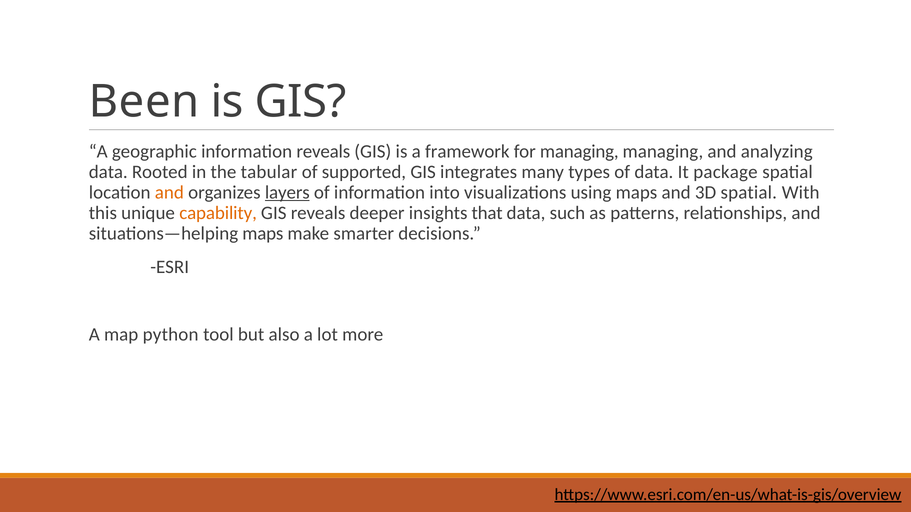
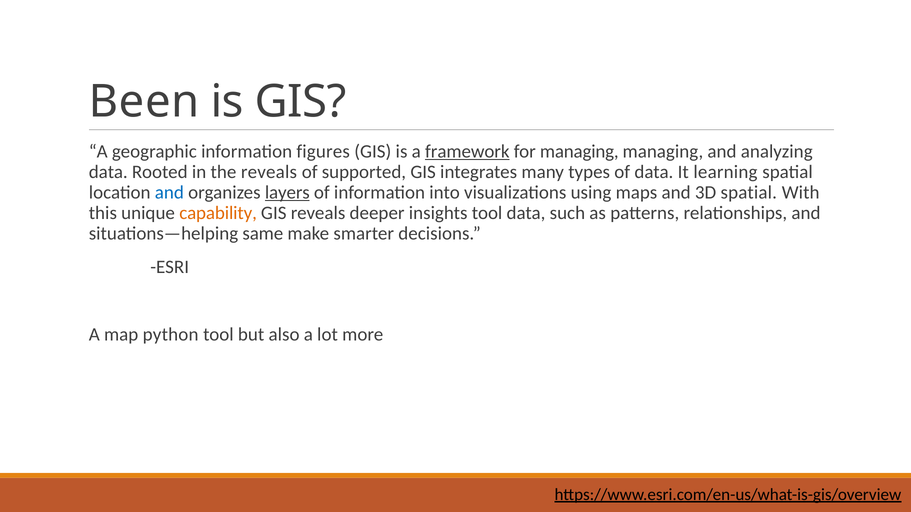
information reveals: reveals -> figures
framework underline: none -> present
the tabular: tabular -> reveals
package: package -> learning
and at (169, 192) colour: orange -> blue
insights that: that -> tool
situations—helping maps: maps -> same
